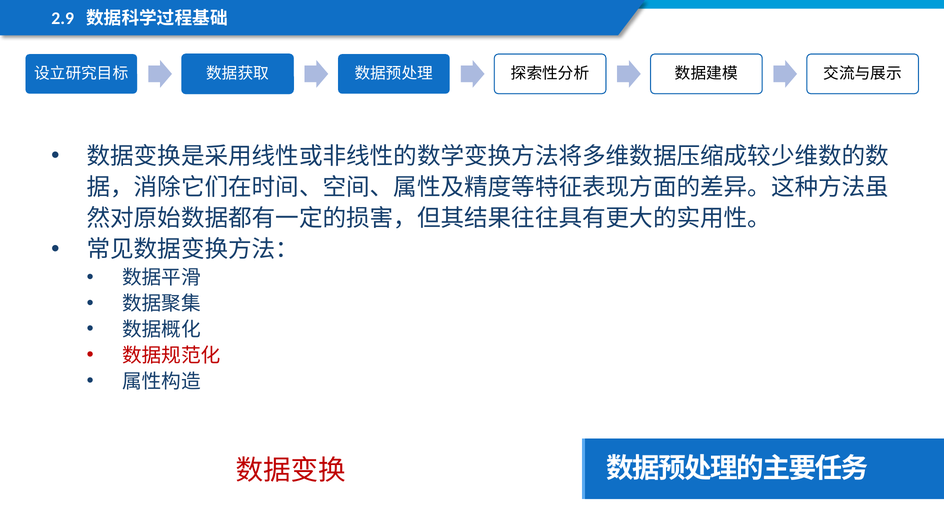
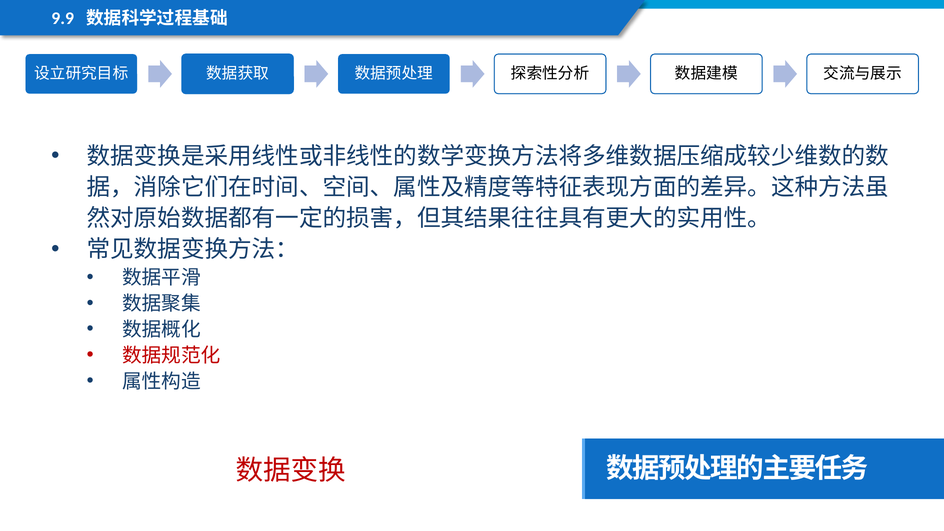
2.9: 2.9 -> 9.9
